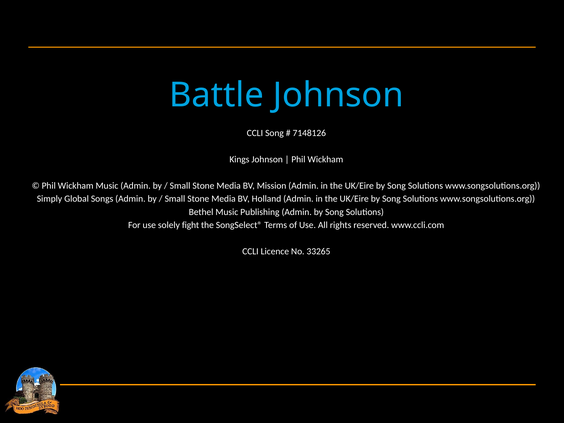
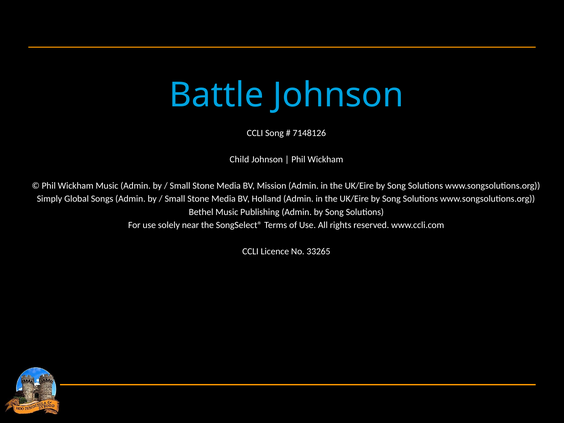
Kings: Kings -> Child
fight: fight -> near
